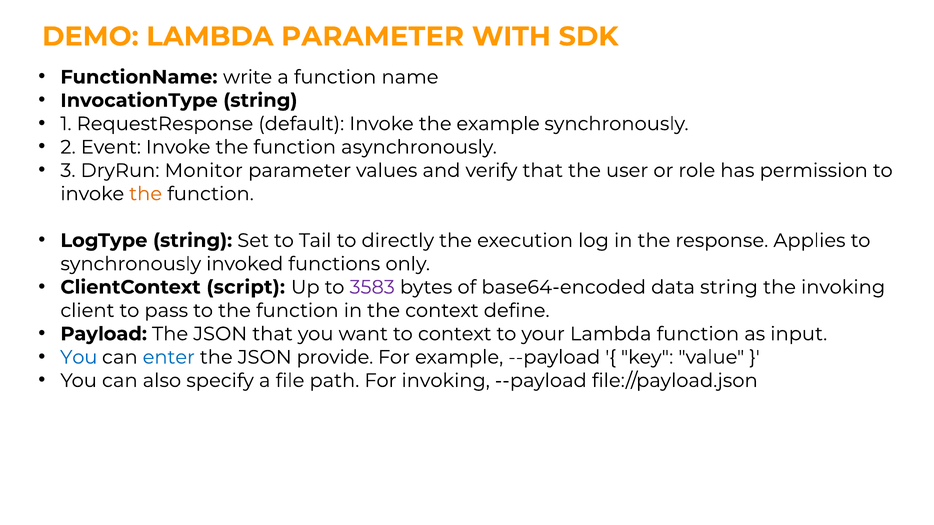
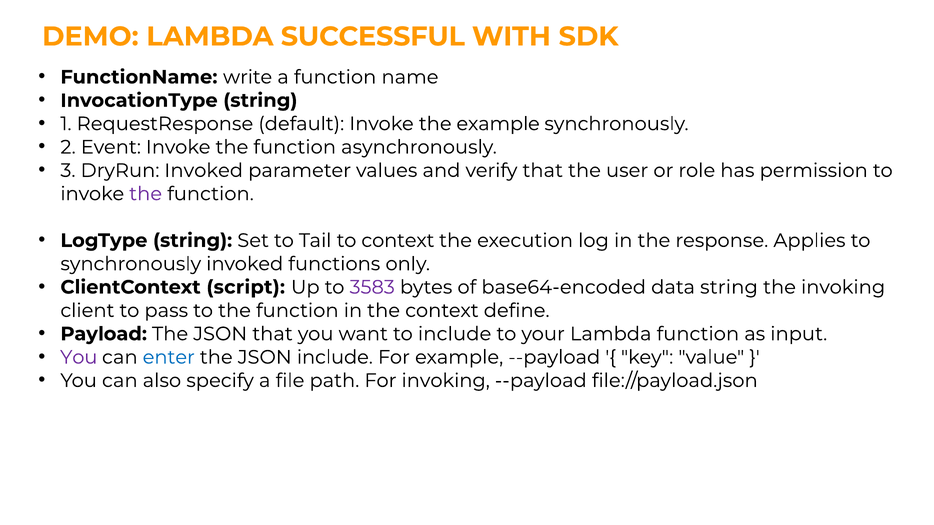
LAMBDA PARAMETER: PARAMETER -> SUCCESSFUL
DryRun Monitor: Monitor -> Invoked
the at (146, 194) colour: orange -> purple
to directly: directly -> context
to context: context -> include
You at (79, 357) colour: blue -> purple
JSON provide: provide -> include
